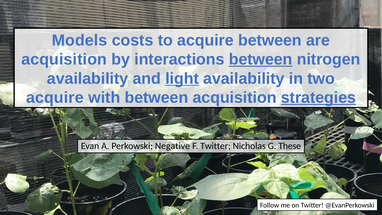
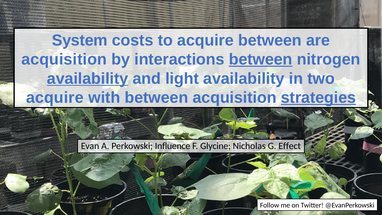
Models: Models -> System
availability at (88, 78) underline: none -> present
light underline: present -> none
Negative: Negative -> Influence
F Twitter: Twitter -> Glycine
These: These -> Effect
